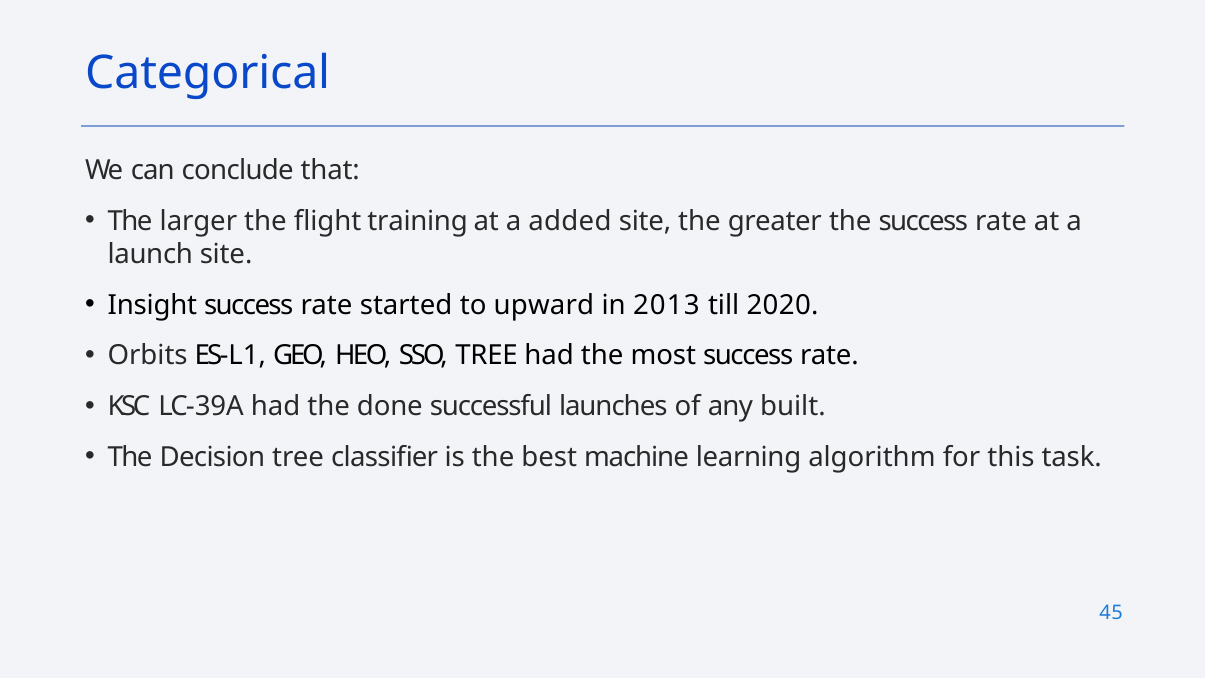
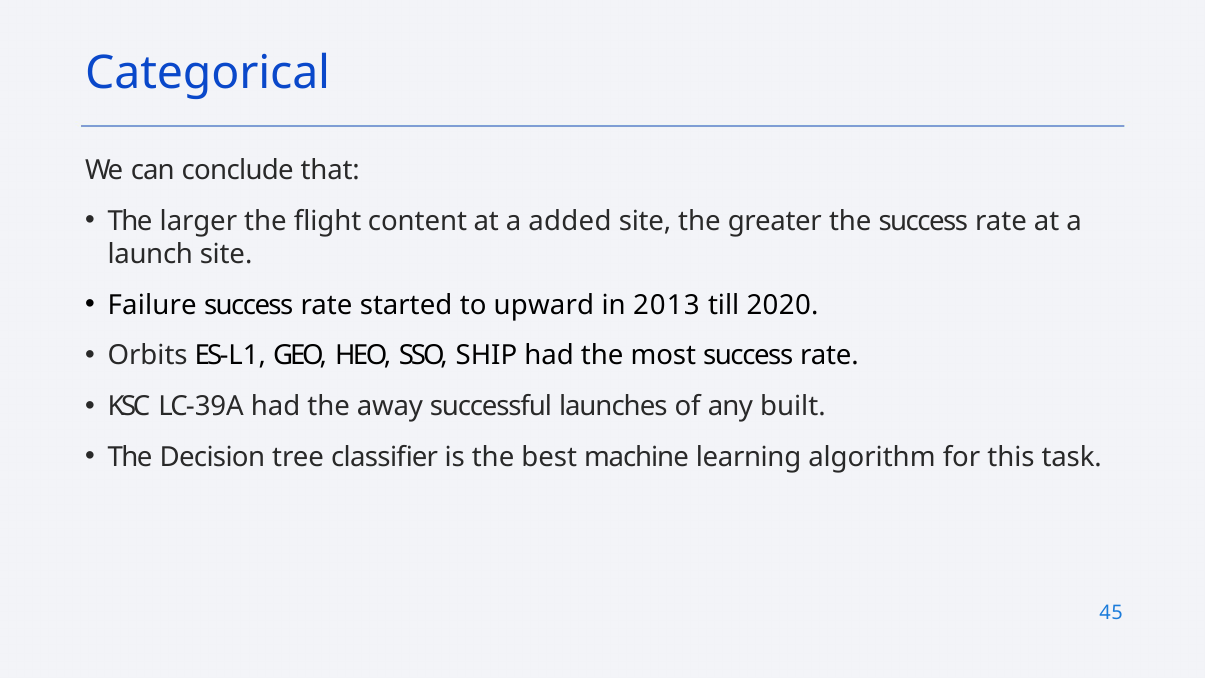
training: training -> content
Insight: Insight -> Failure
SSO TREE: TREE -> SHIP
done: done -> away
